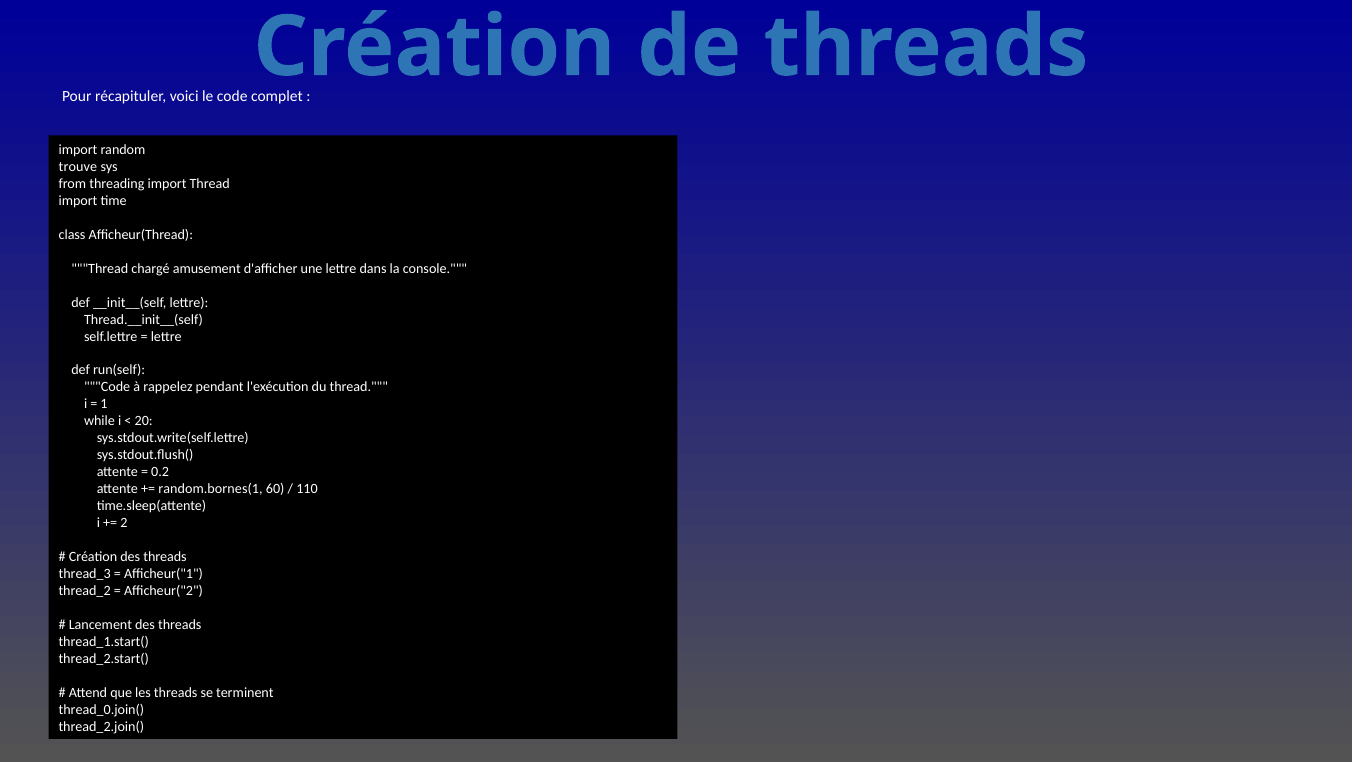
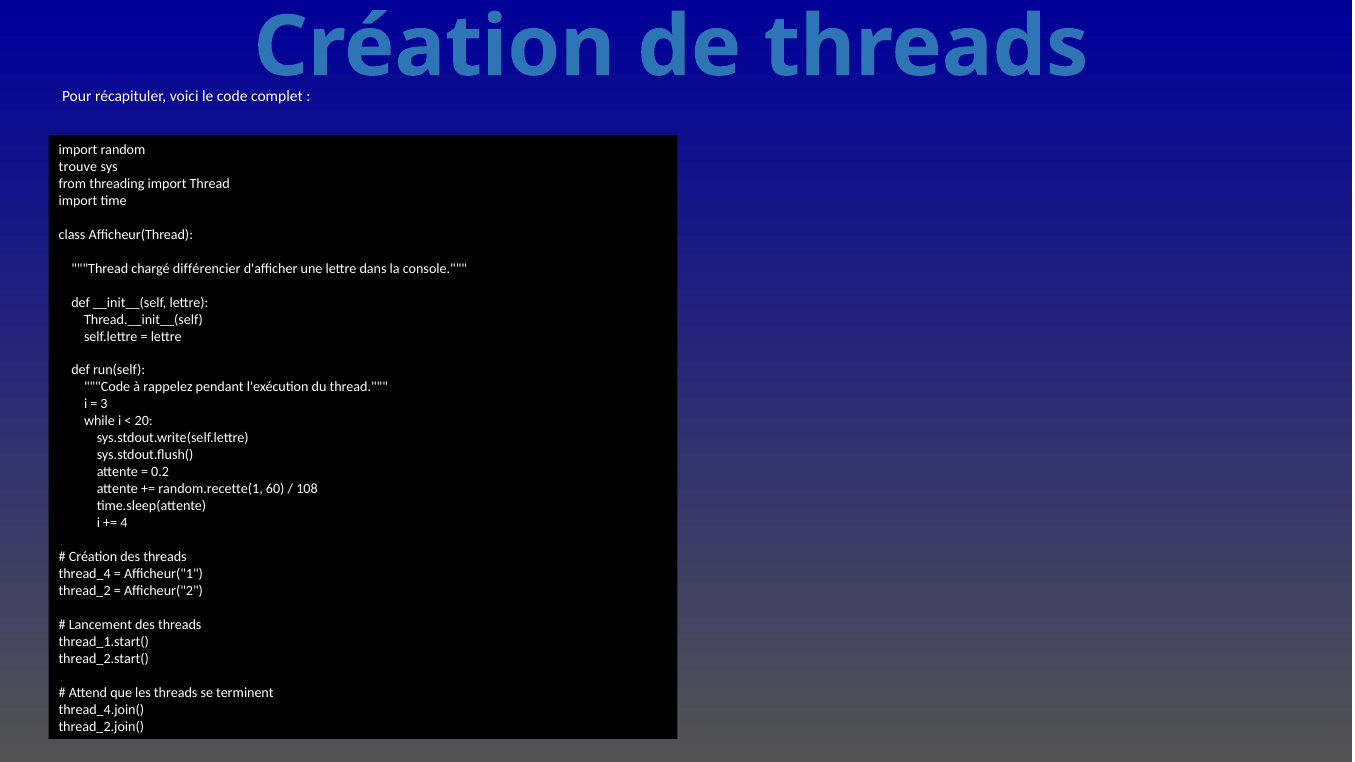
amusement: amusement -> différencier
1: 1 -> 3
random.bornes(1: random.bornes(1 -> random.recette(1
110: 110 -> 108
2: 2 -> 4
thread_3: thread_3 -> thread_4
thread_0.join(: thread_0.join( -> thread_4.join(
